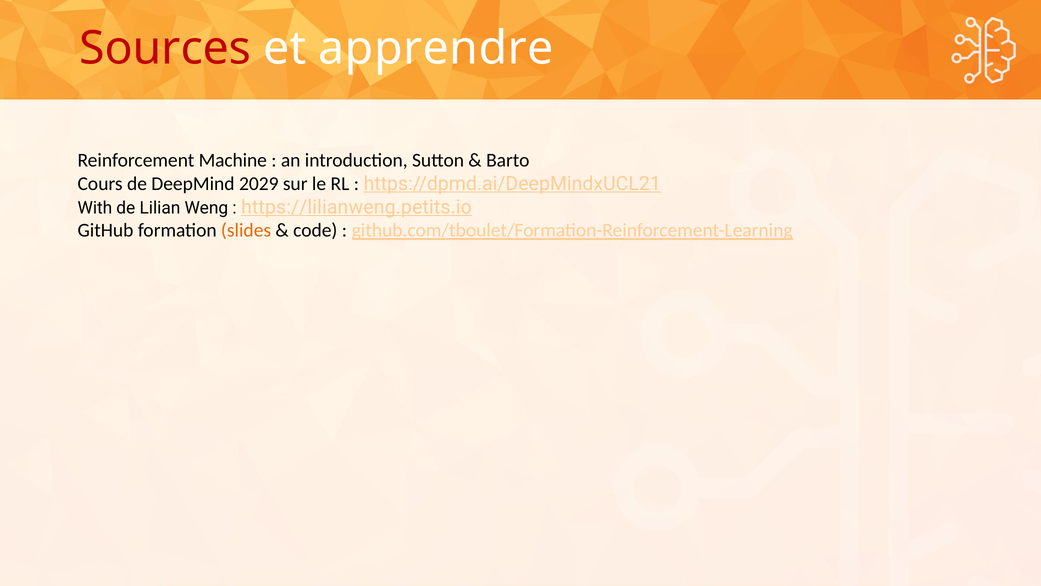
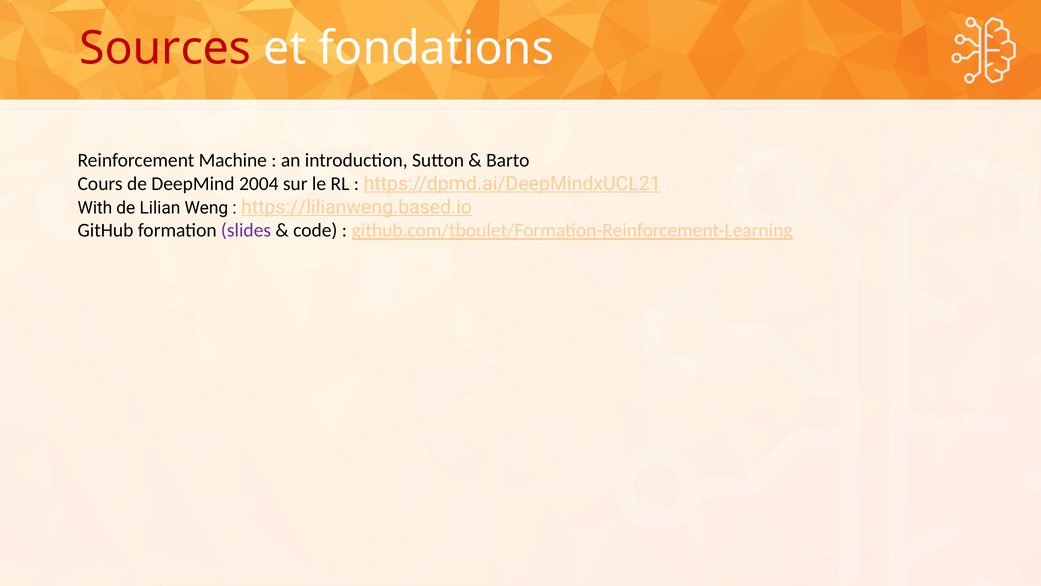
apprendre: apprendre -> fondations
2029: 2029 -> 2004
https://lilianweng.petits.io: https://lilianweng.petits.io -> https://lilianweng.based.io
slides colour: orange -> purple
